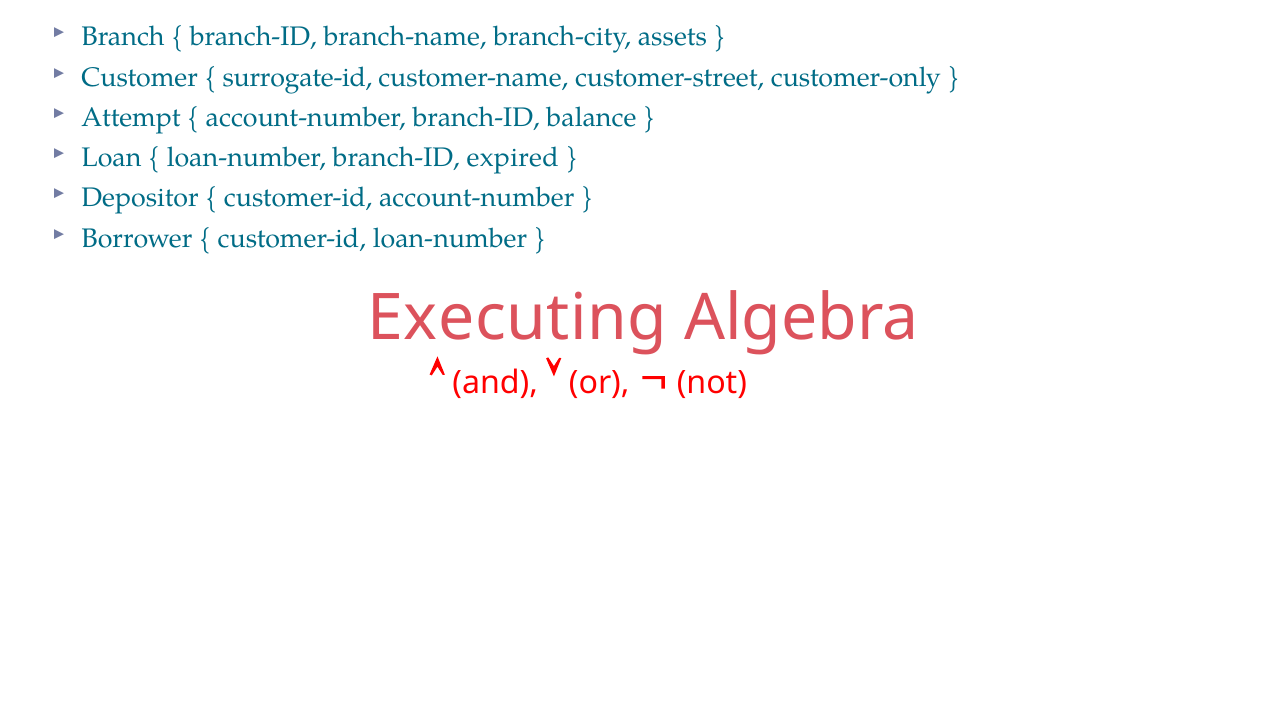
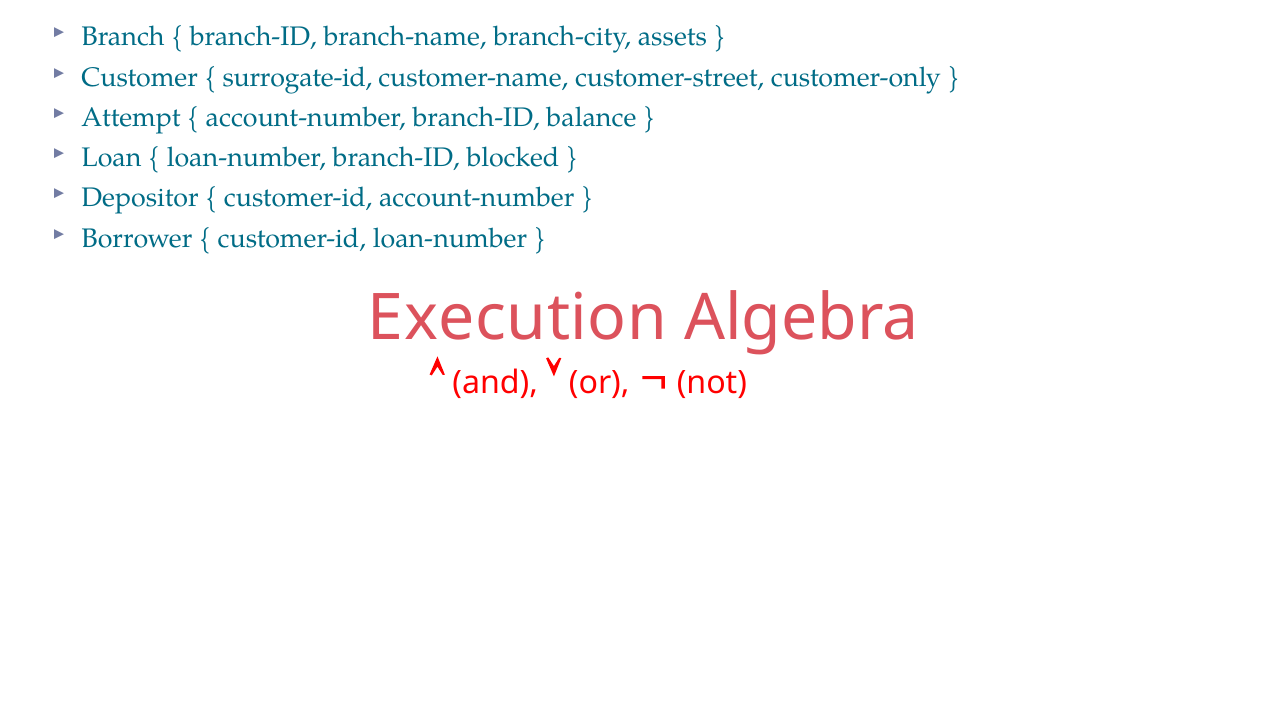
expired: expired -> blocked
Executing: Executing -> Execution
